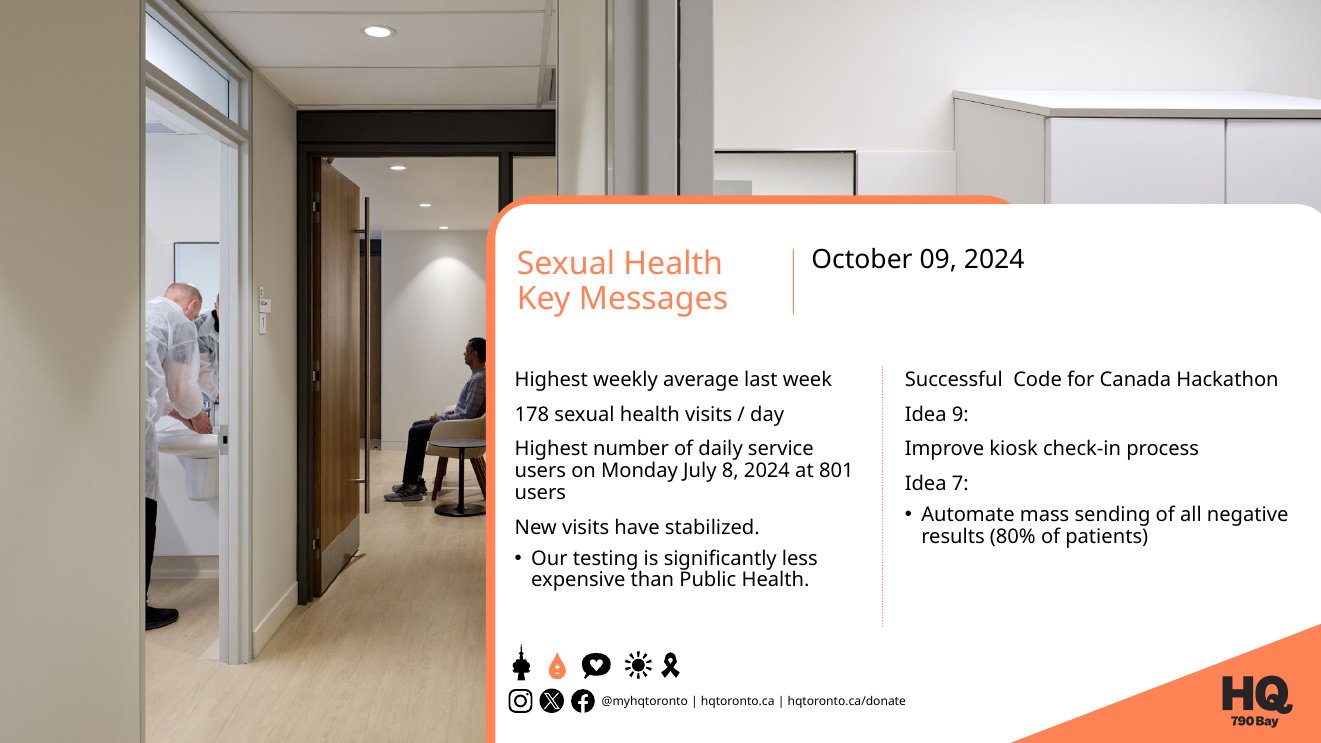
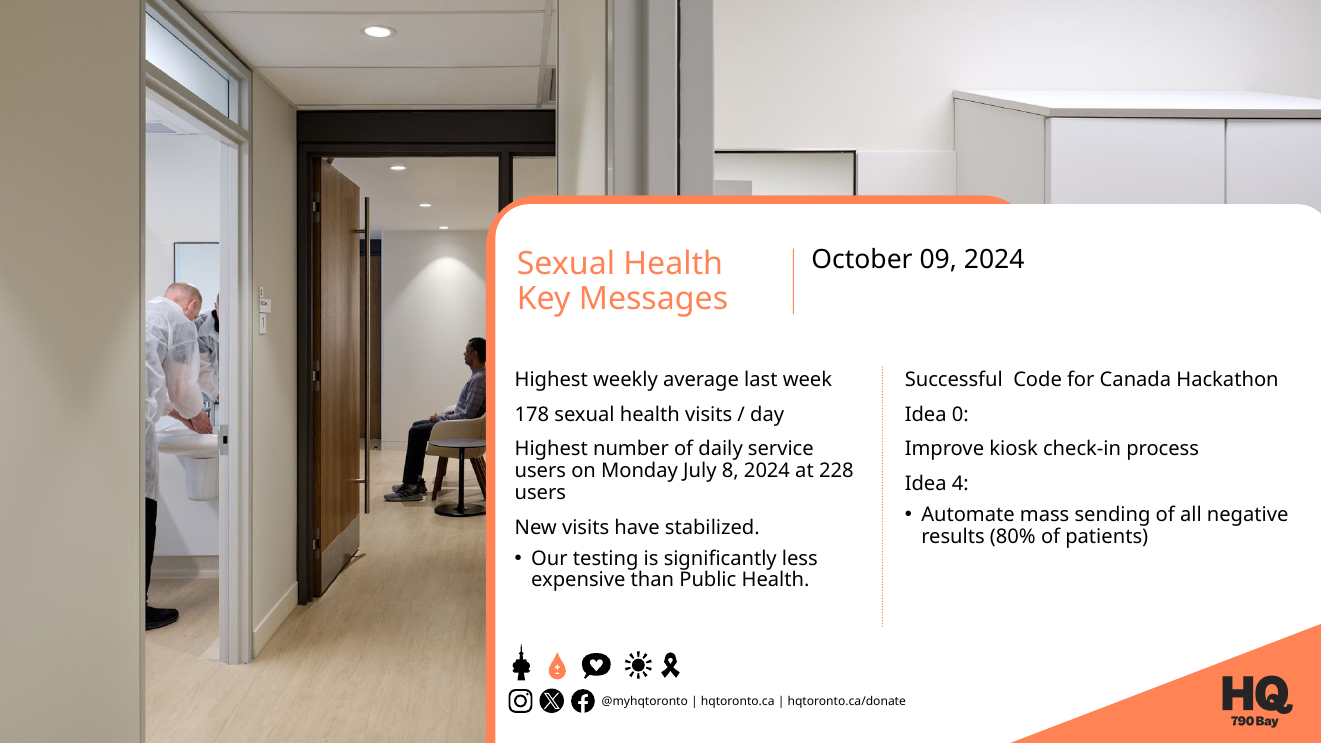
9: 9 -> 0
801: 801 -> 228
7: 7 -> 4
